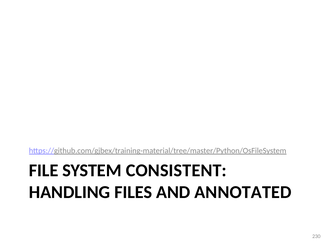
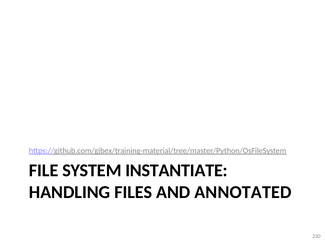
CONSISTENT: CONSISTENT -> INSTANTIATE
